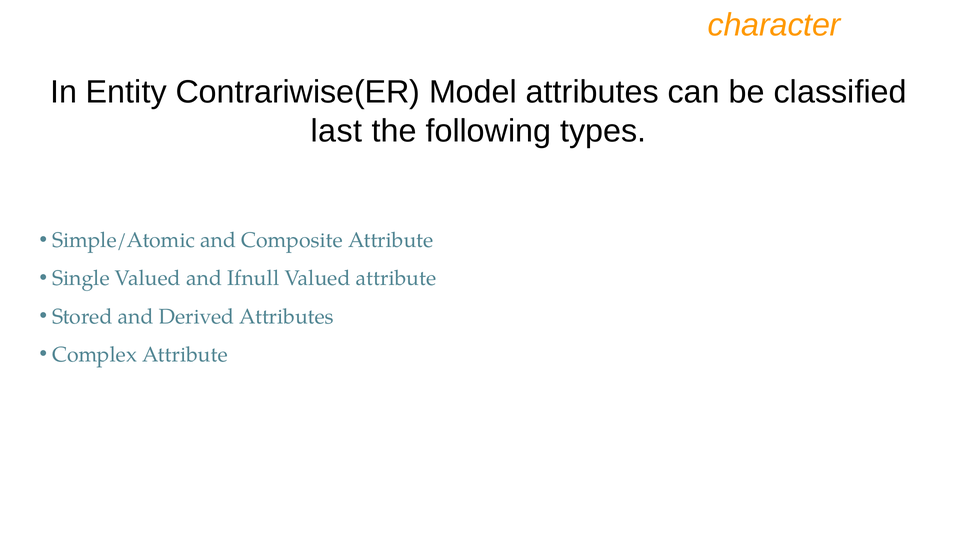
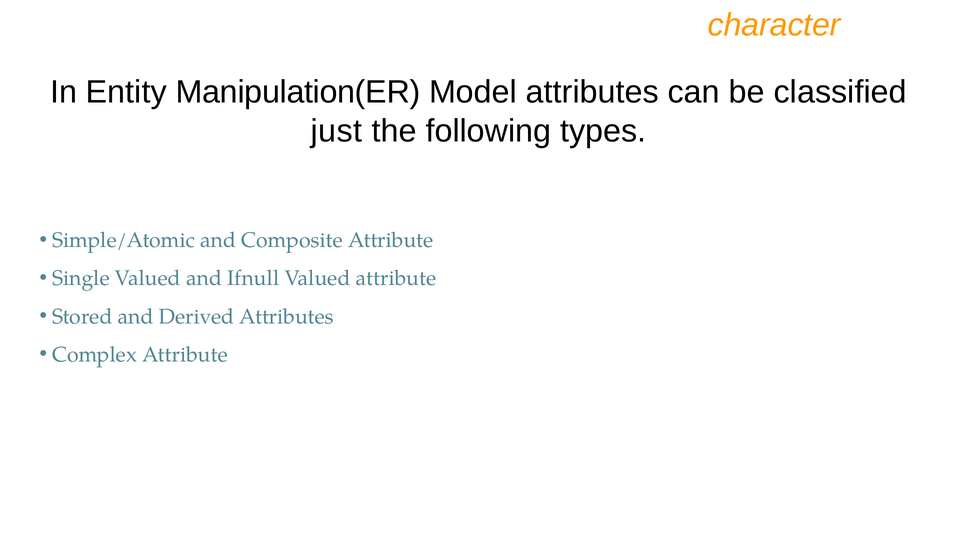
Contrariwise(ER: Contrariwise(ER -> Manipulation(ER
last: last -> just
